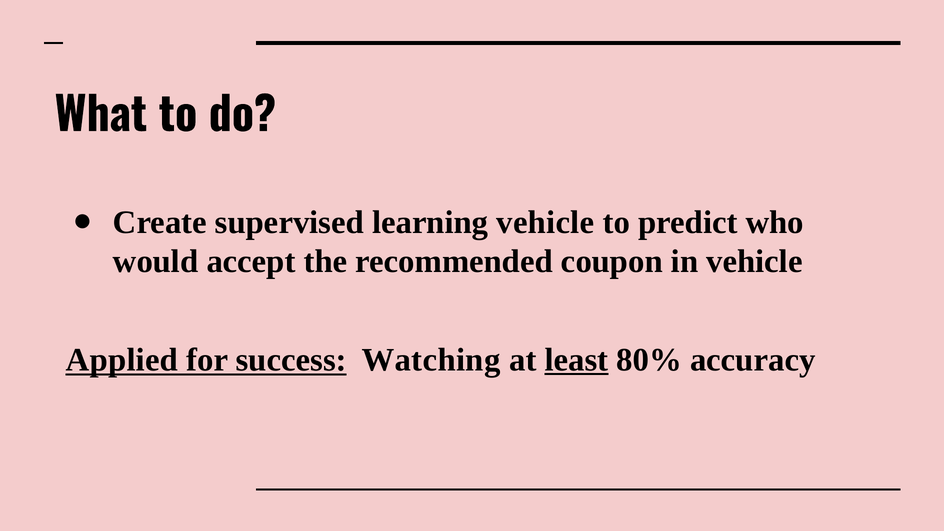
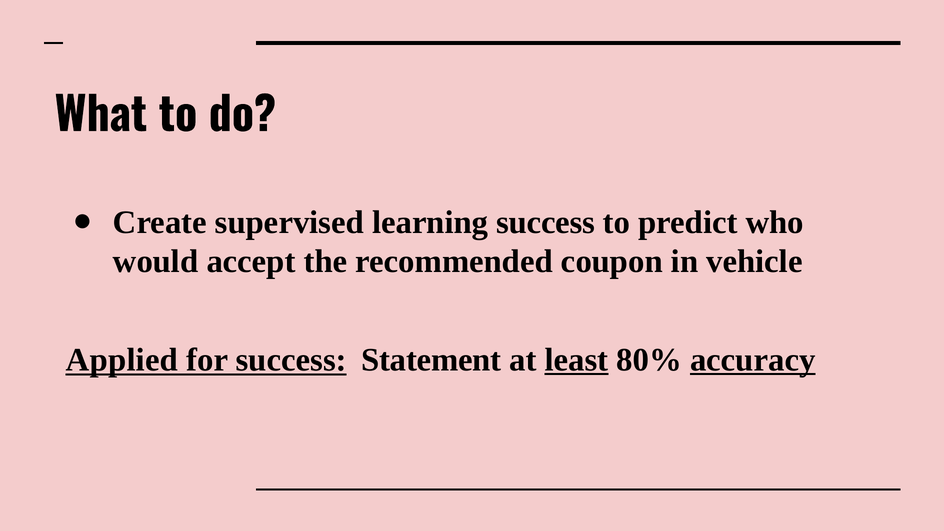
learning vehicle: vehicle -> success
Watching: Watching -> Statement
accuracy underline: none -> present
